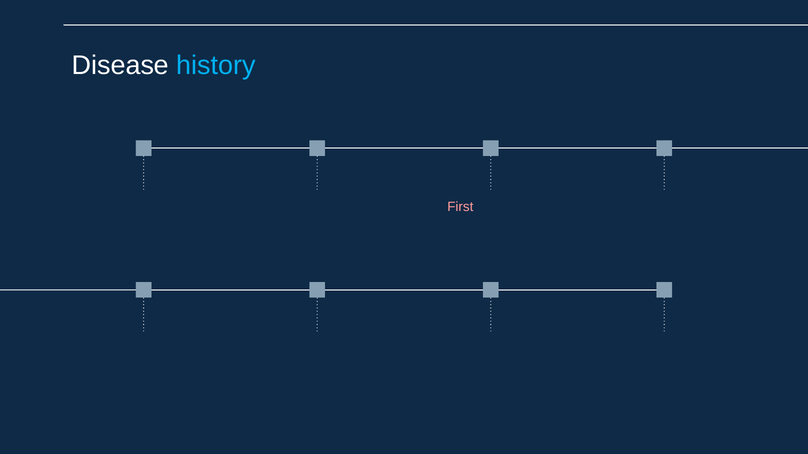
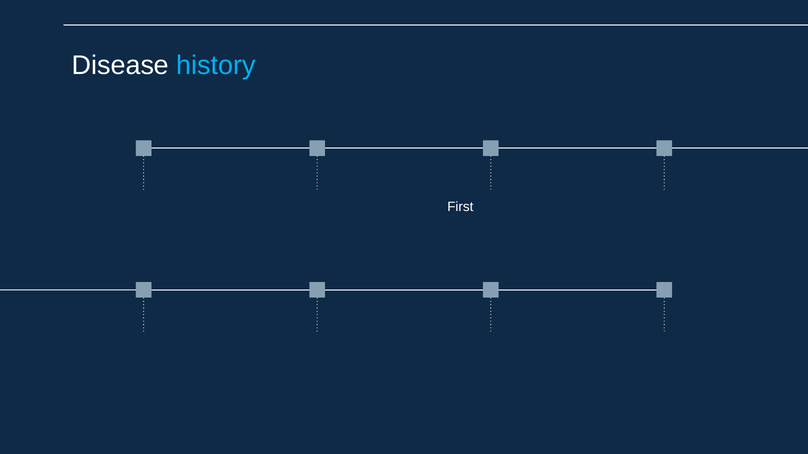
First colour: pink -> white
